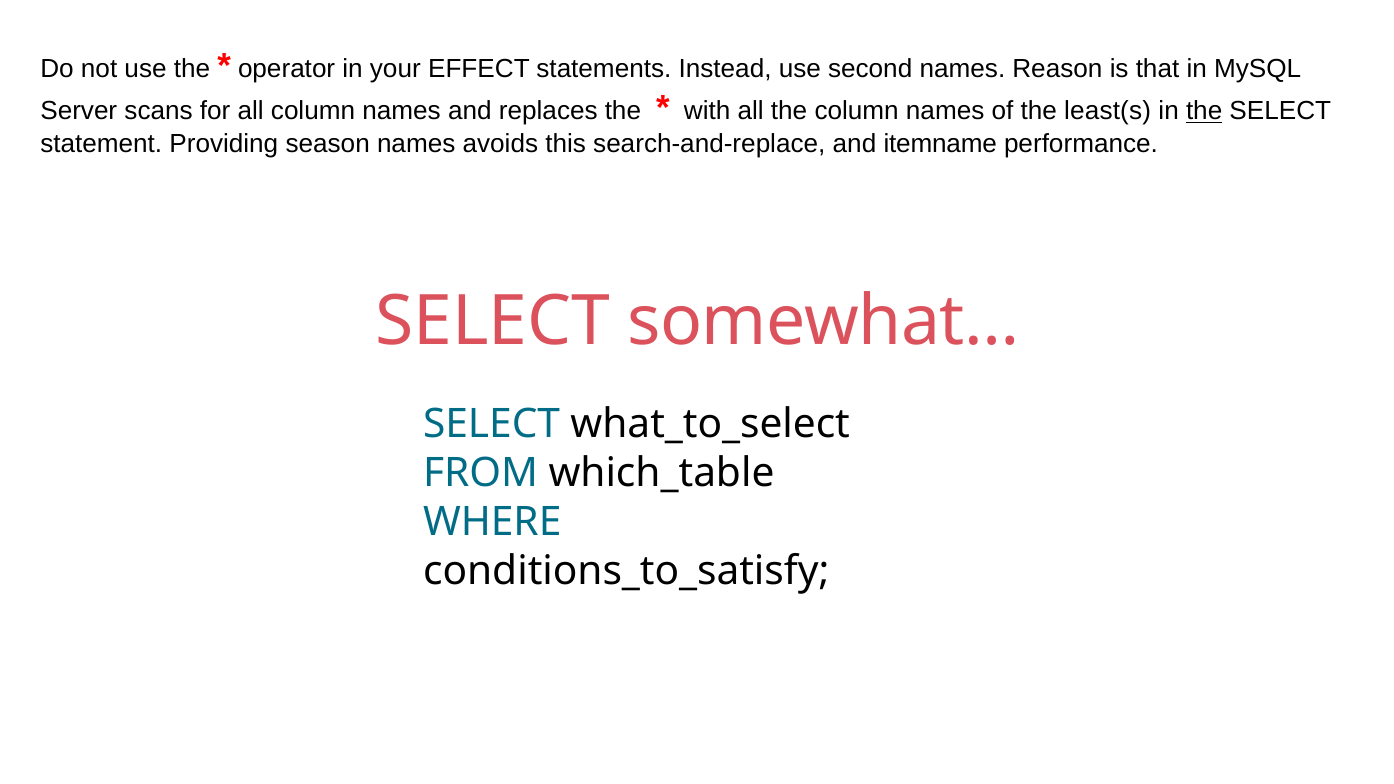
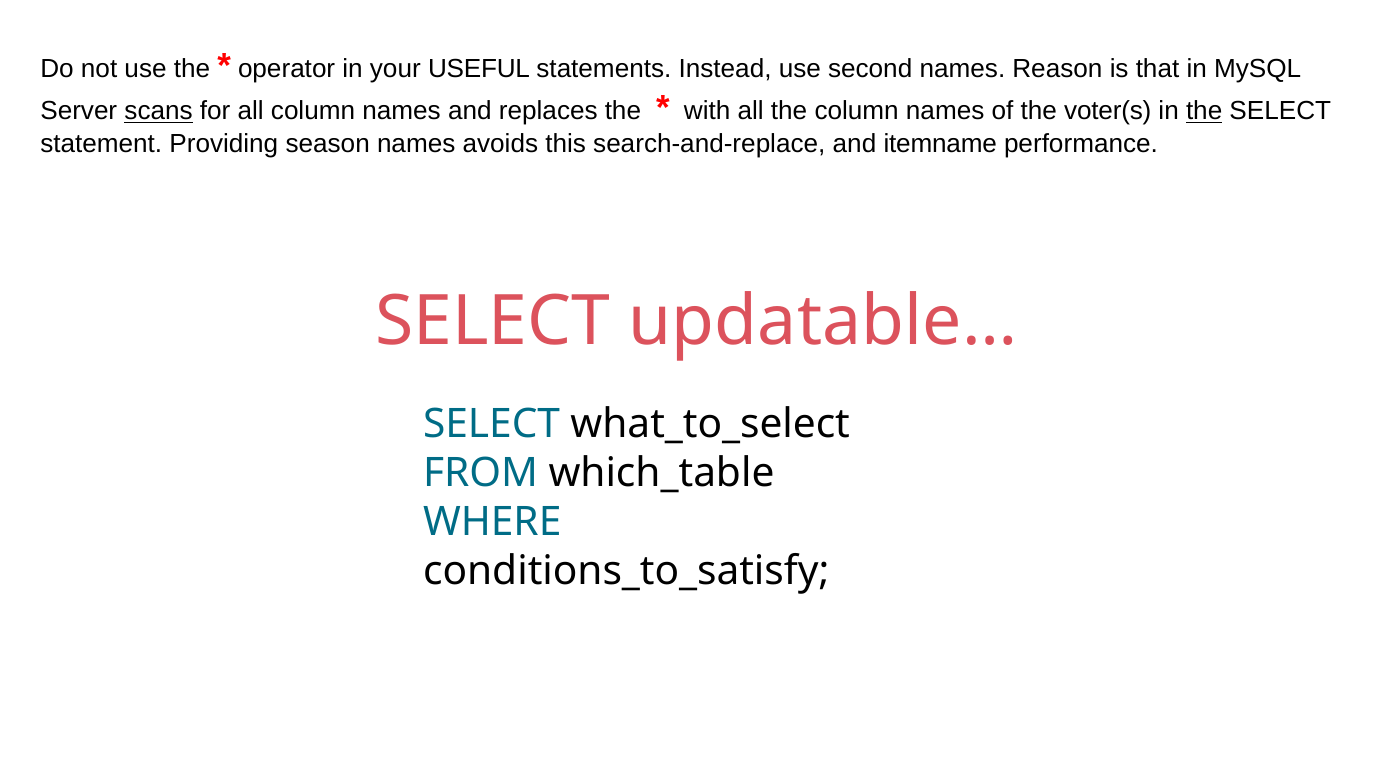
EFFECT: EFFECT -> USEFUL
scans underline: none -> present
least(s: least(s -> voter(s
somewhat…: somewhat… -> updatable…
